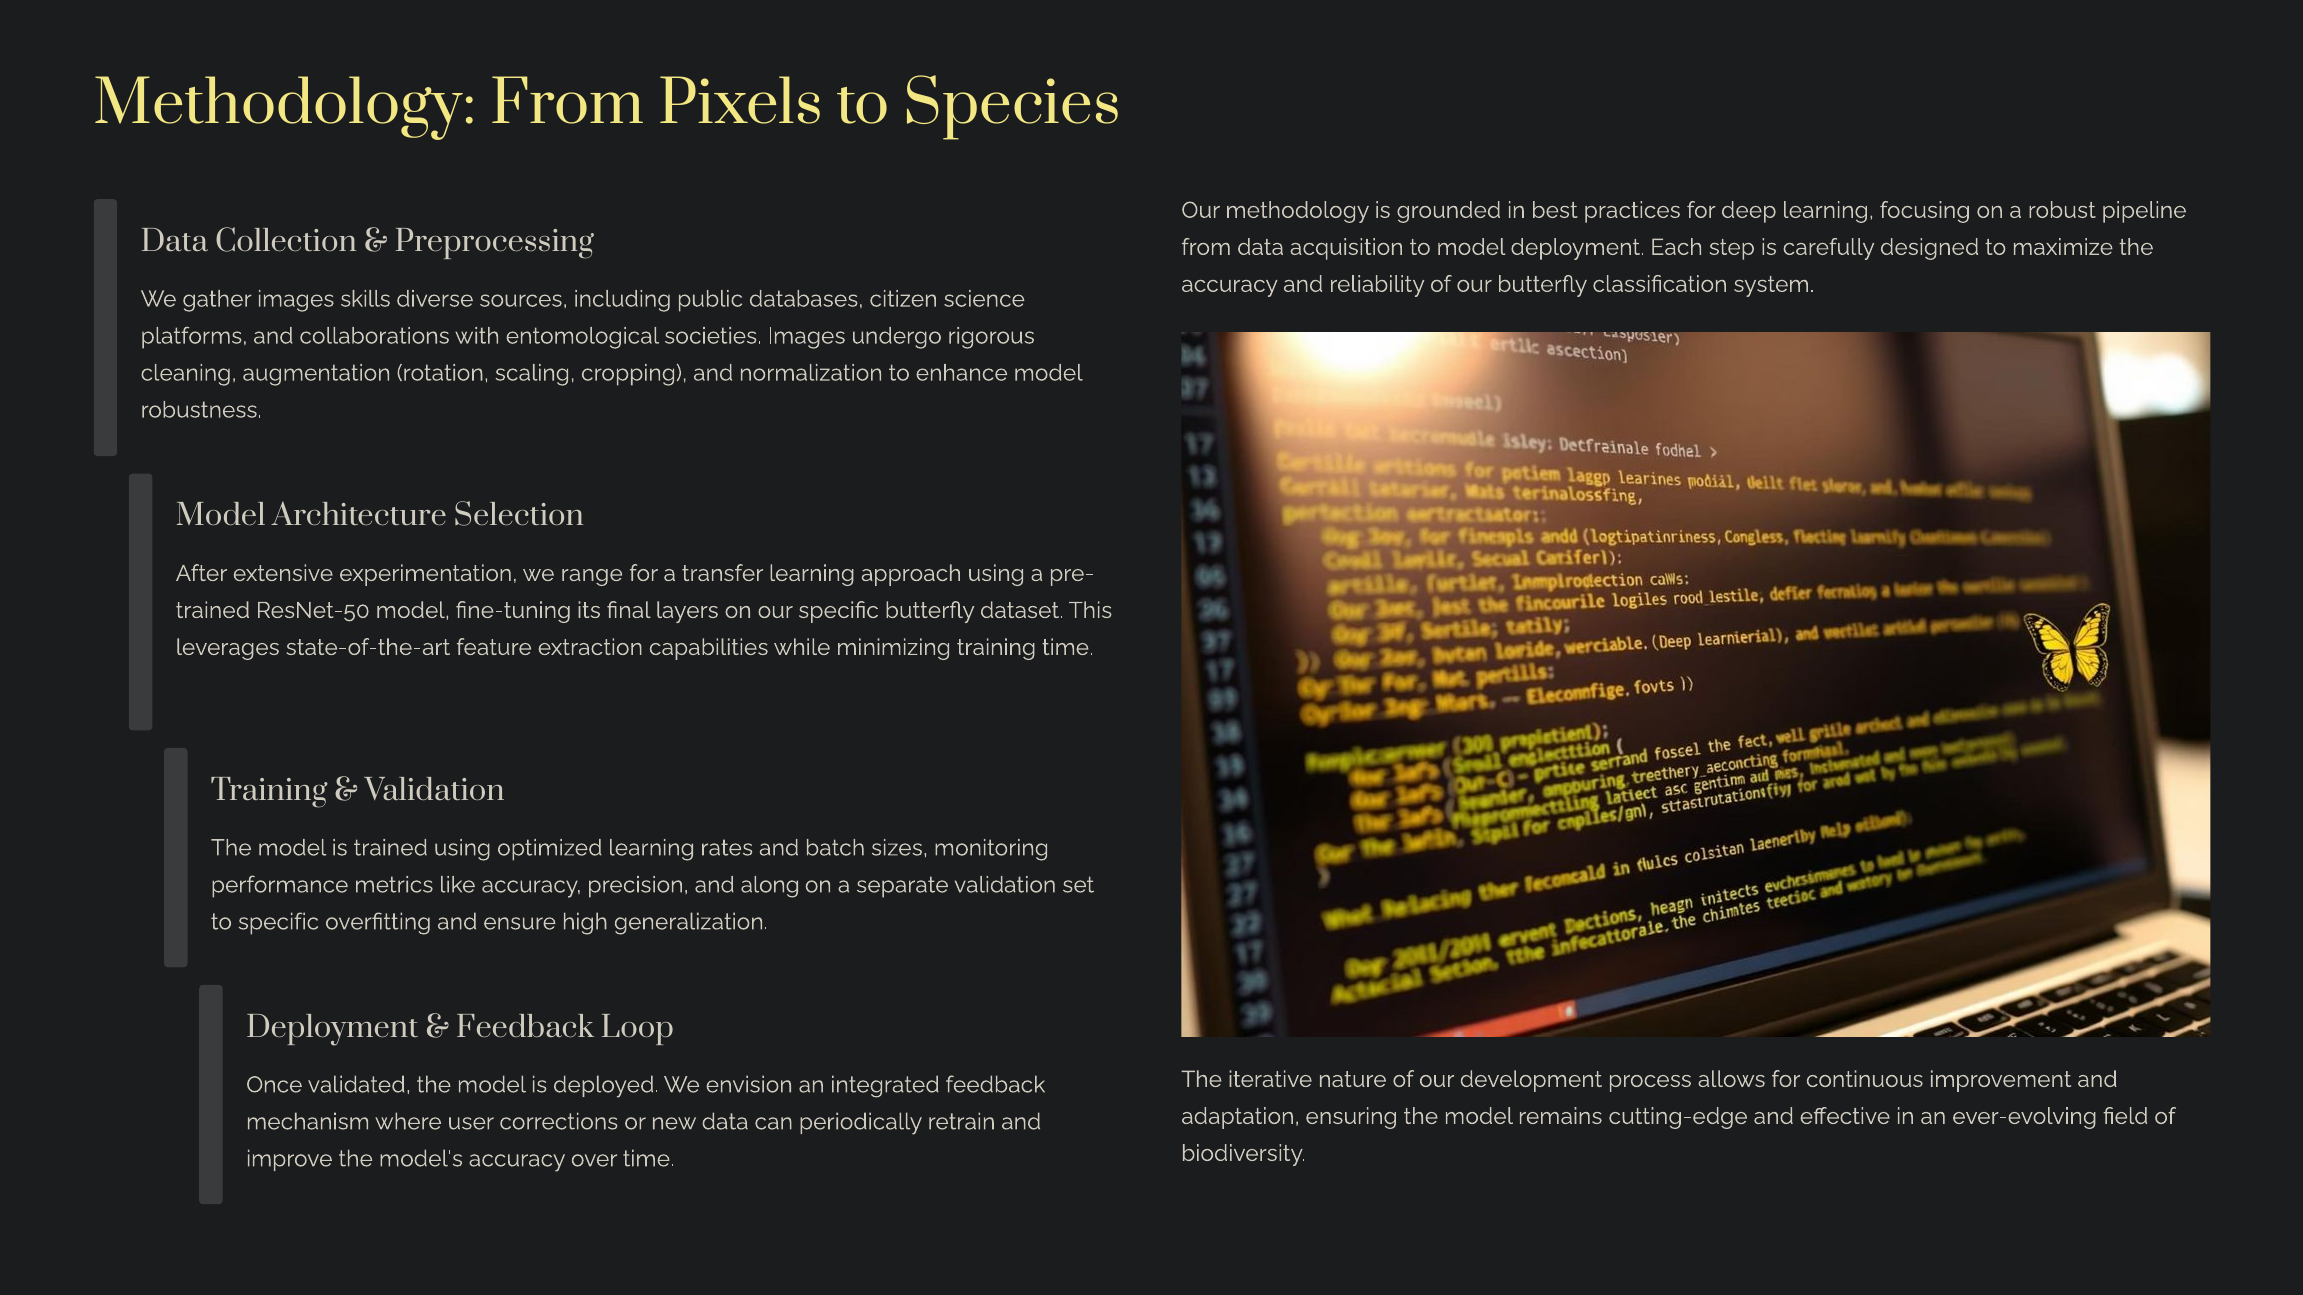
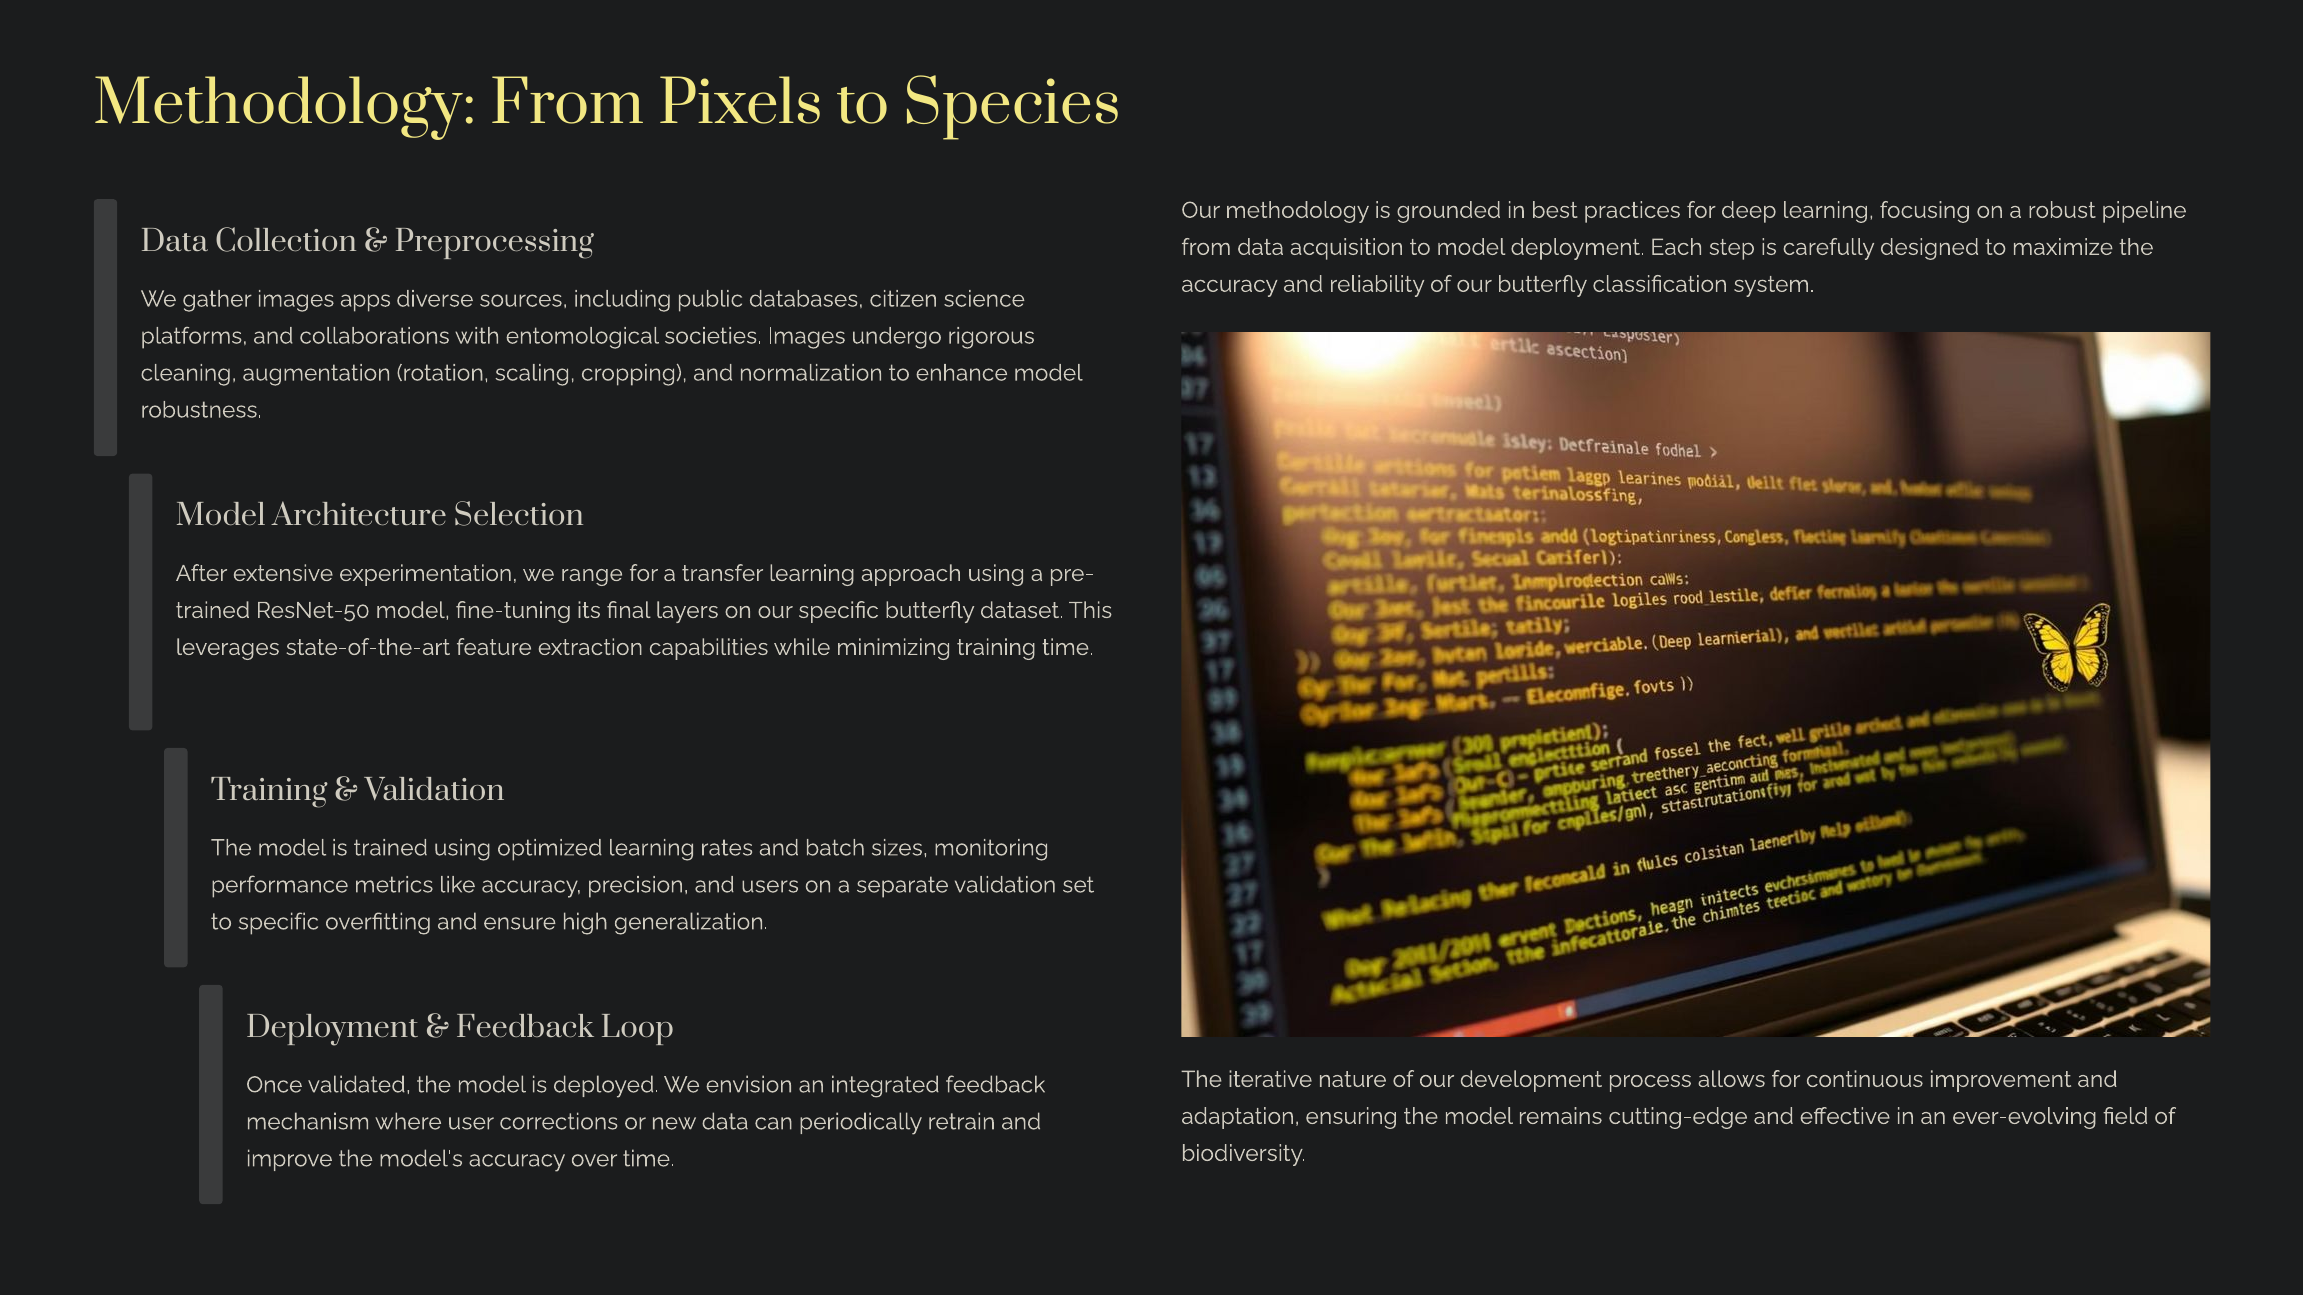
skills: skills -> apps
along: along -> users
